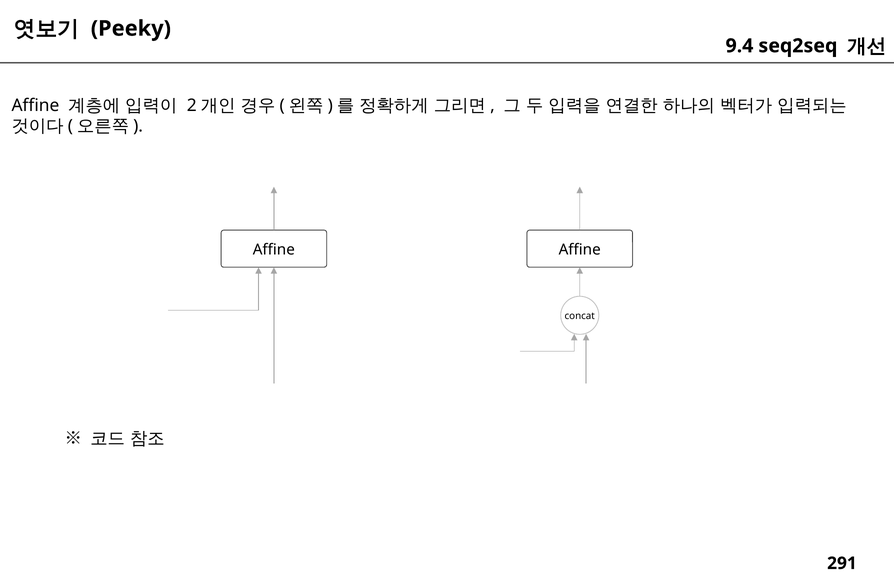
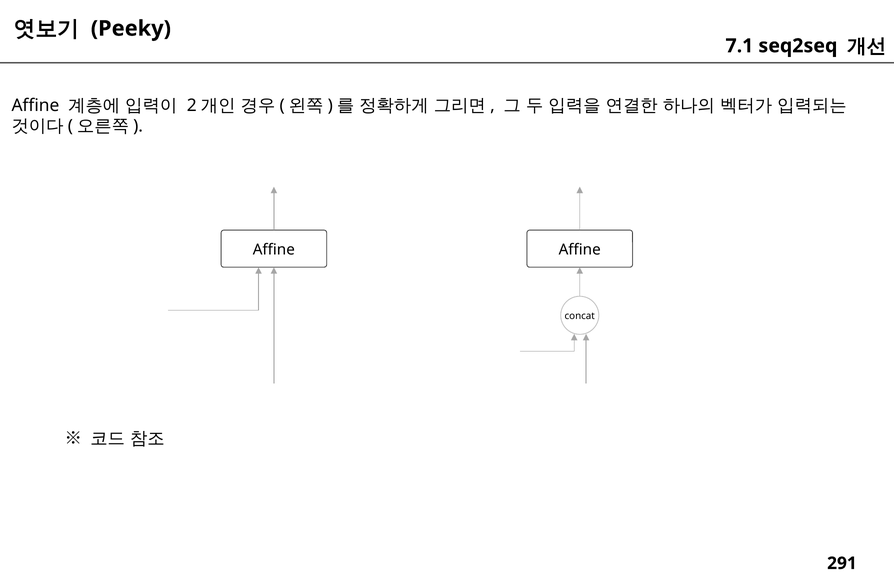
9.4: 9.4 -> 7.1
